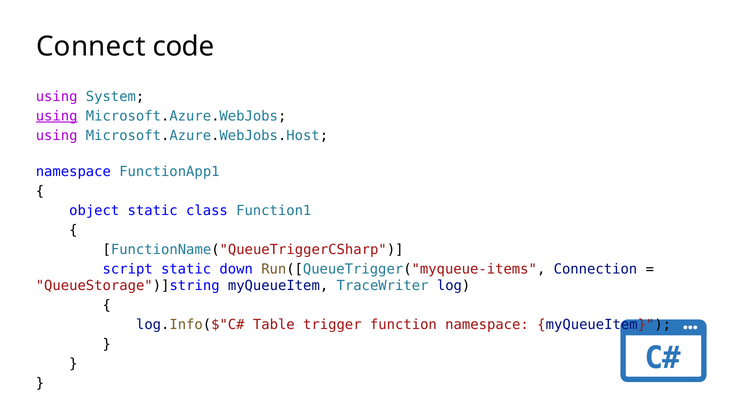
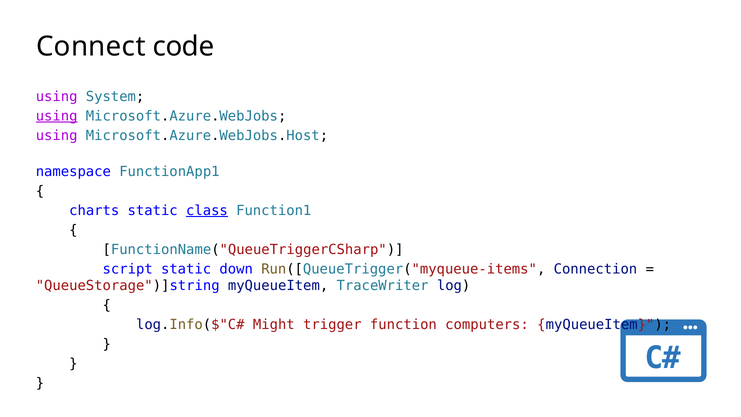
object: object -> charts
class underline: none -> present
Table: Table -> Might
function namespace: namespace -> computers
